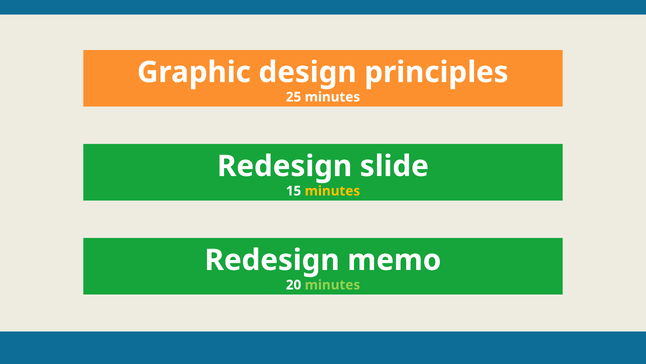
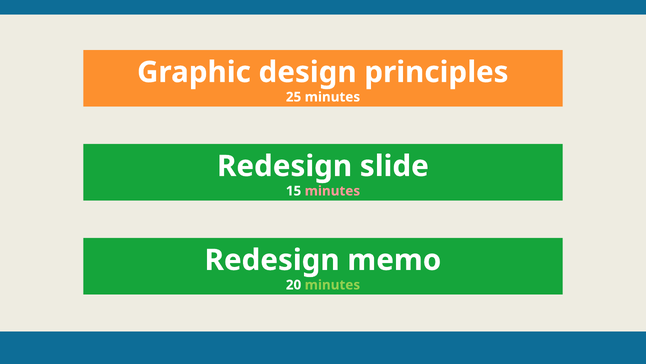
minutes at (332, 191) colour: yellow -> pink
